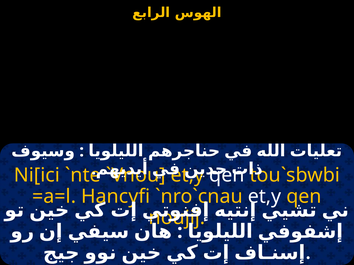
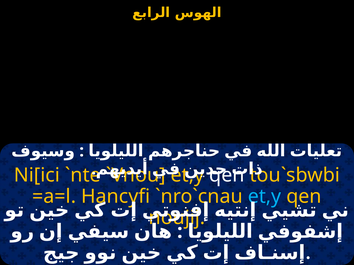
et,y at (265, 197) colour: white -> light blue
